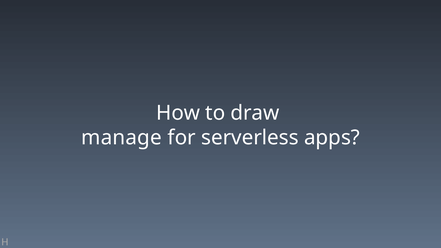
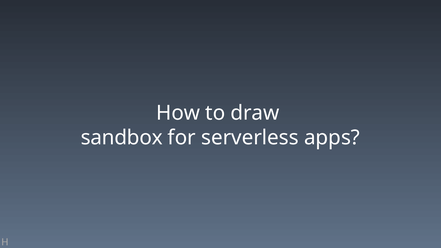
manage: manage -> sandbox
